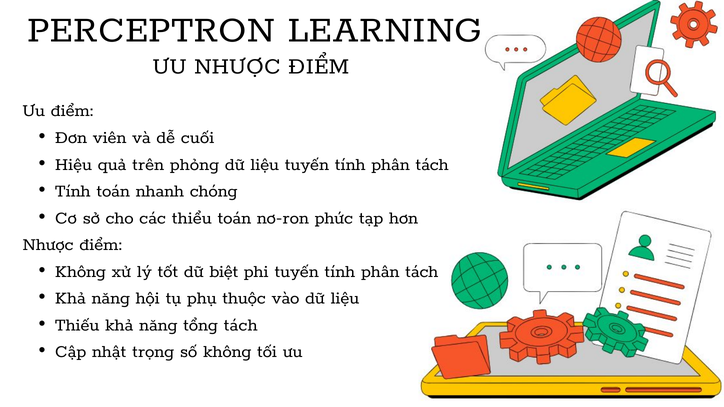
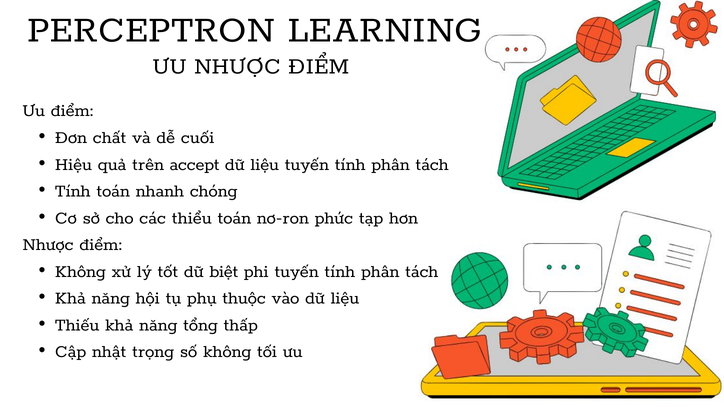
viên: viên -> chất
phỏng: phỏng -> accept
tổng tách: tách -> thấp
